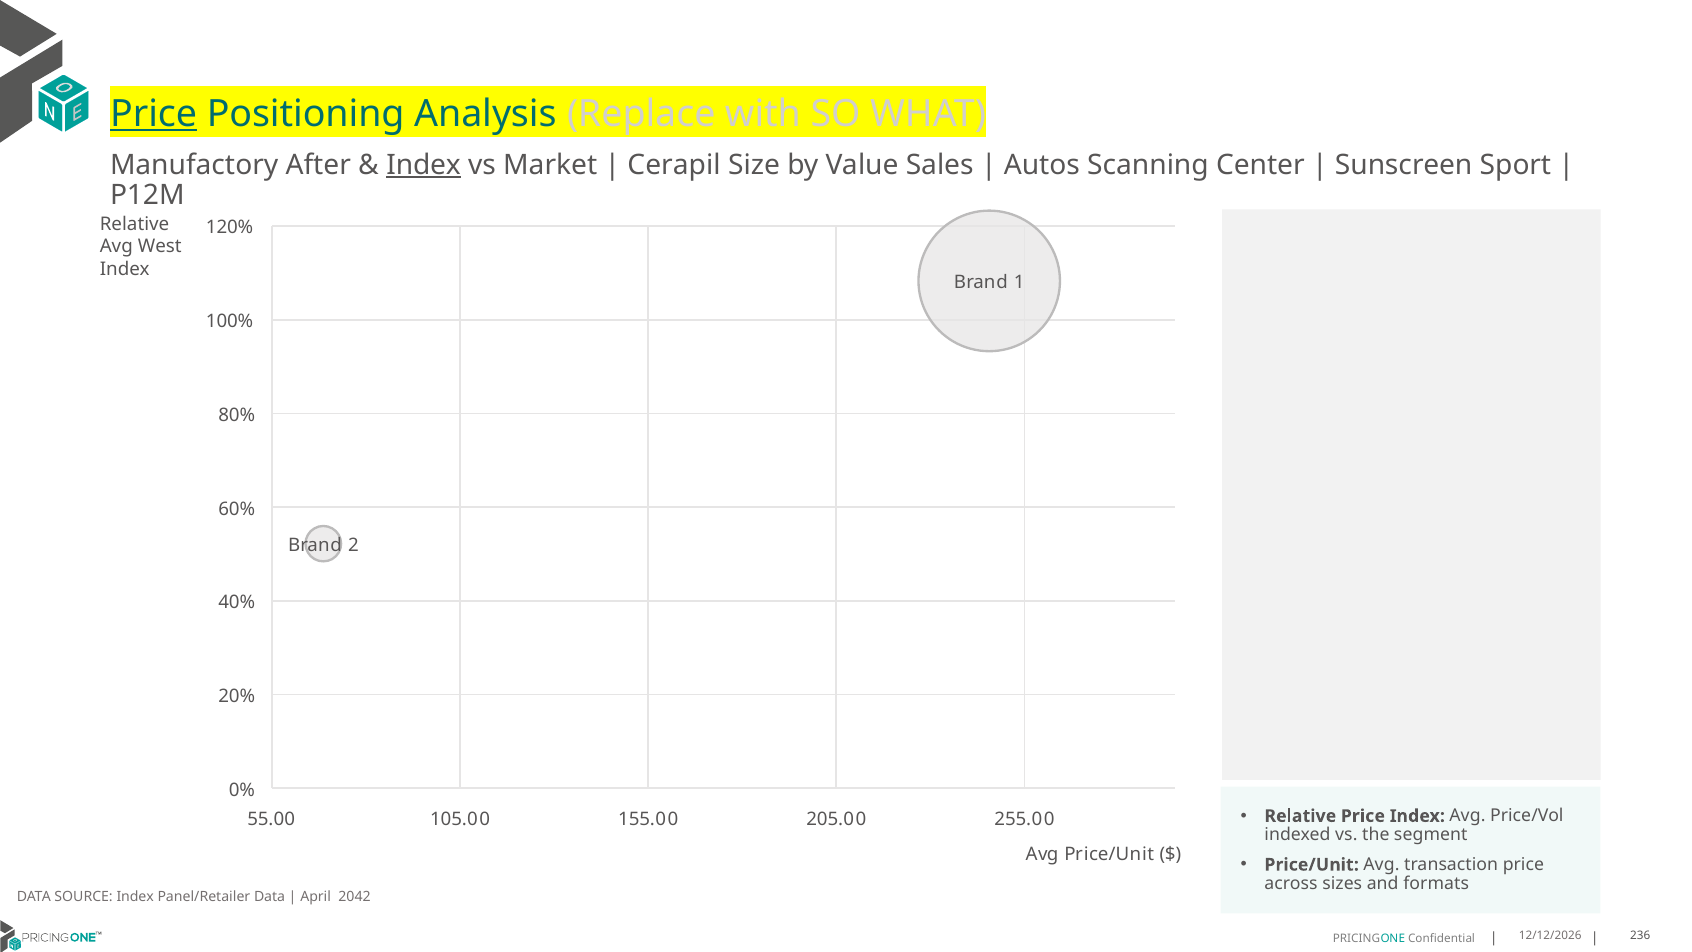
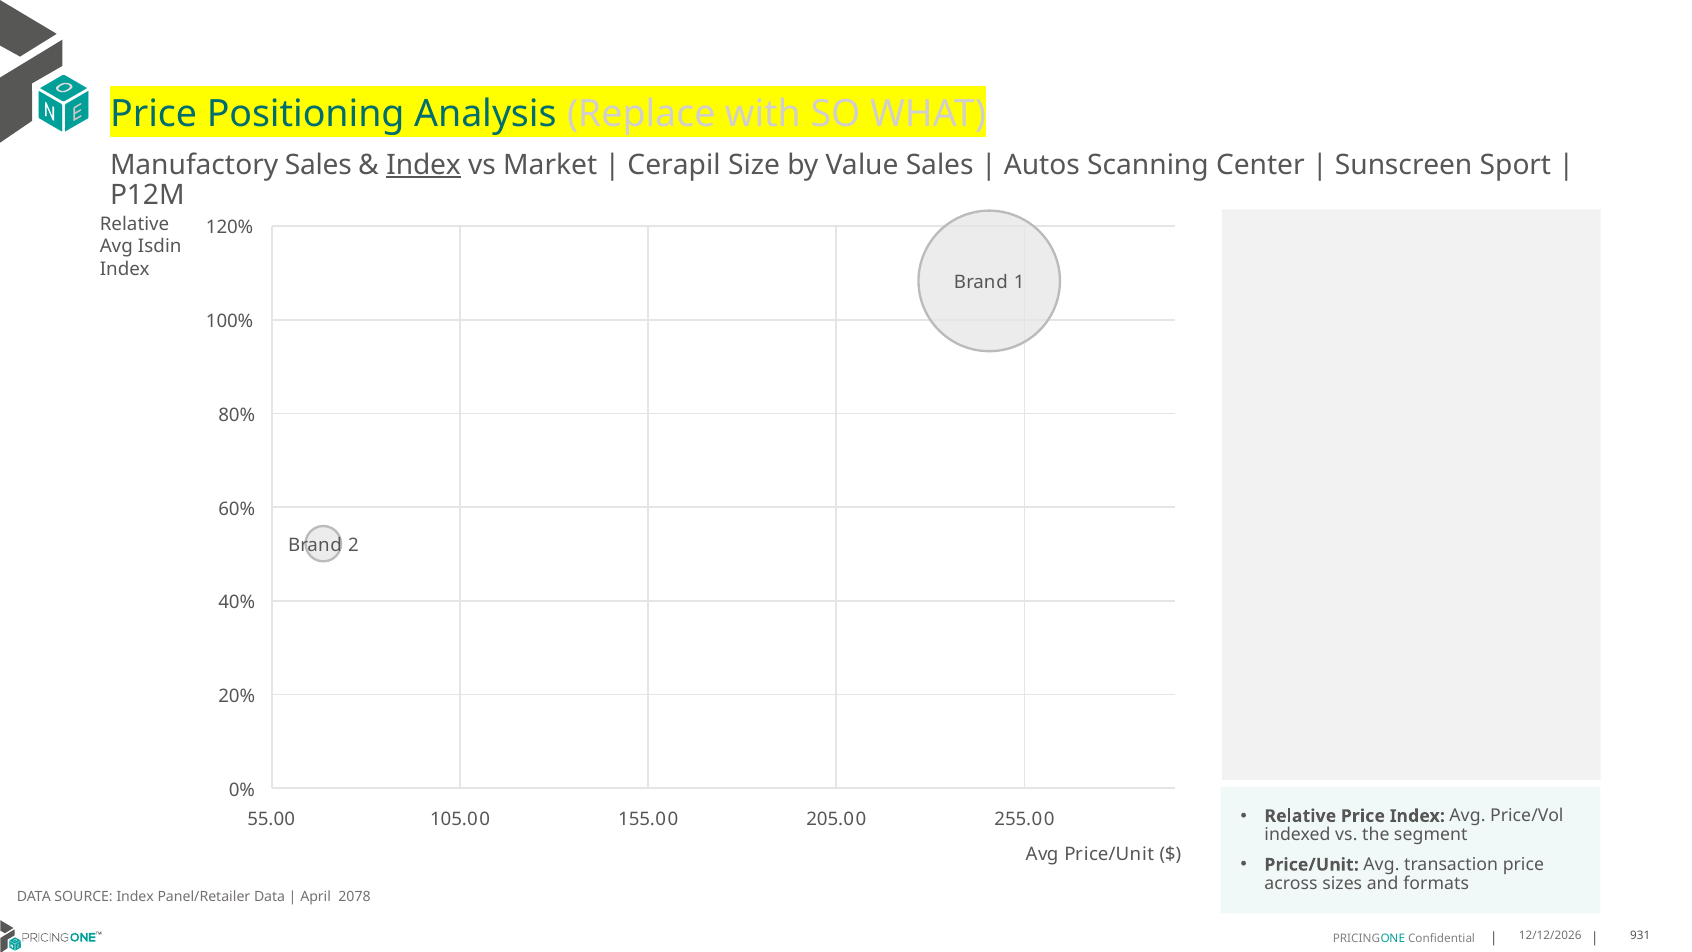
Price at (154, 114) underline: present -> none
Manufactory After: After -> Sales
West: West -> Isdin
2042: 2042 -> 2078
236: 236 -> 931
